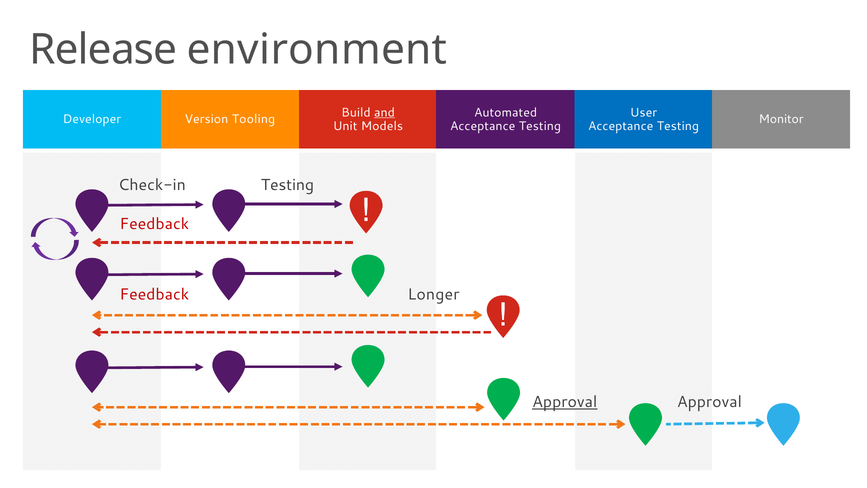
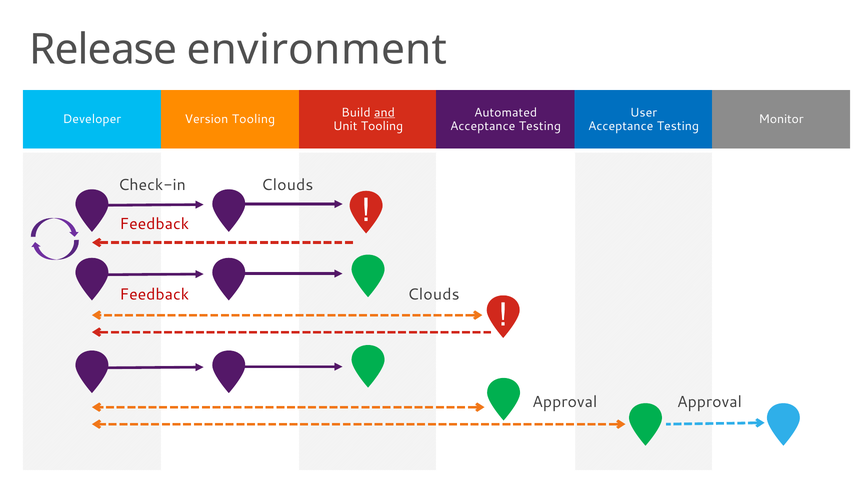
Unit Models: Models -> Tooling
Check-in Testing: Testing -> Clouds
Longer at (433, 294): Longer -> Clouds
Approval at (565, 402) underline: present -> none
